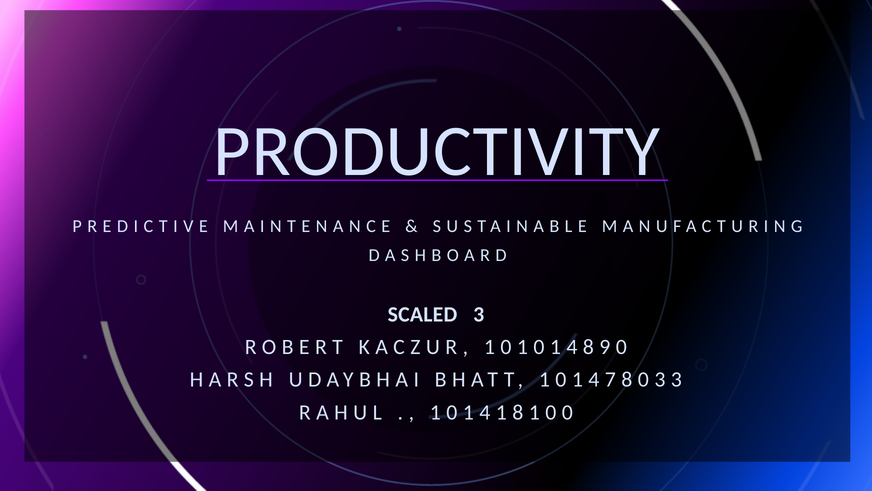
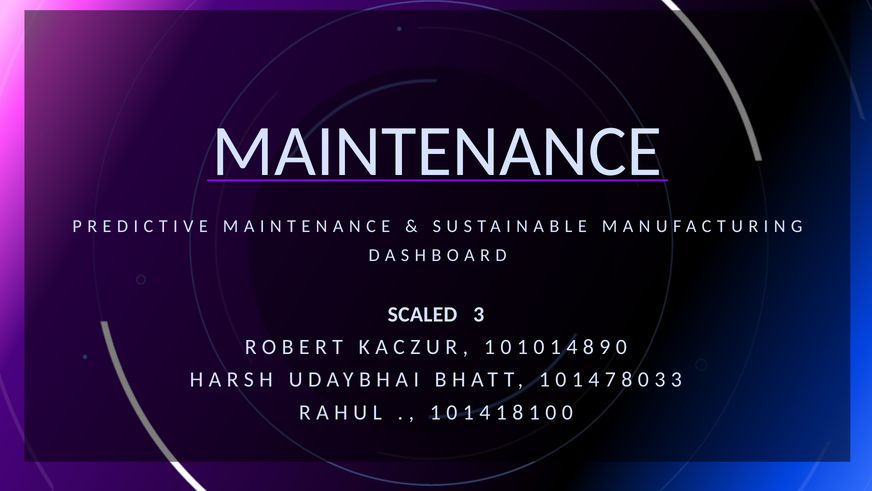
PRODUCTIVITY: PRODUCTIVITY -> MAINTENANCE
